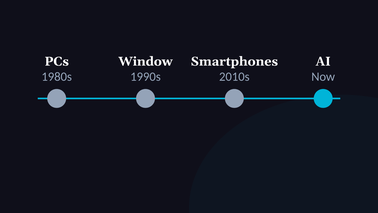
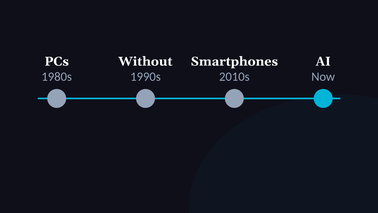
Window: Window -> Without
